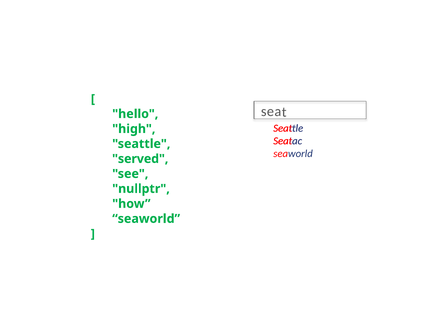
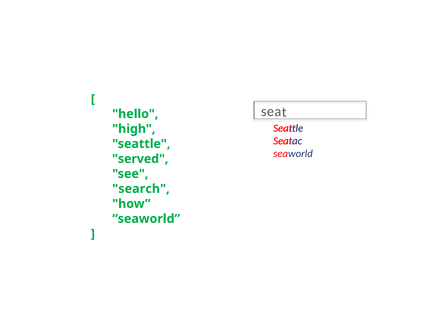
nullptr: nullptr -> search
